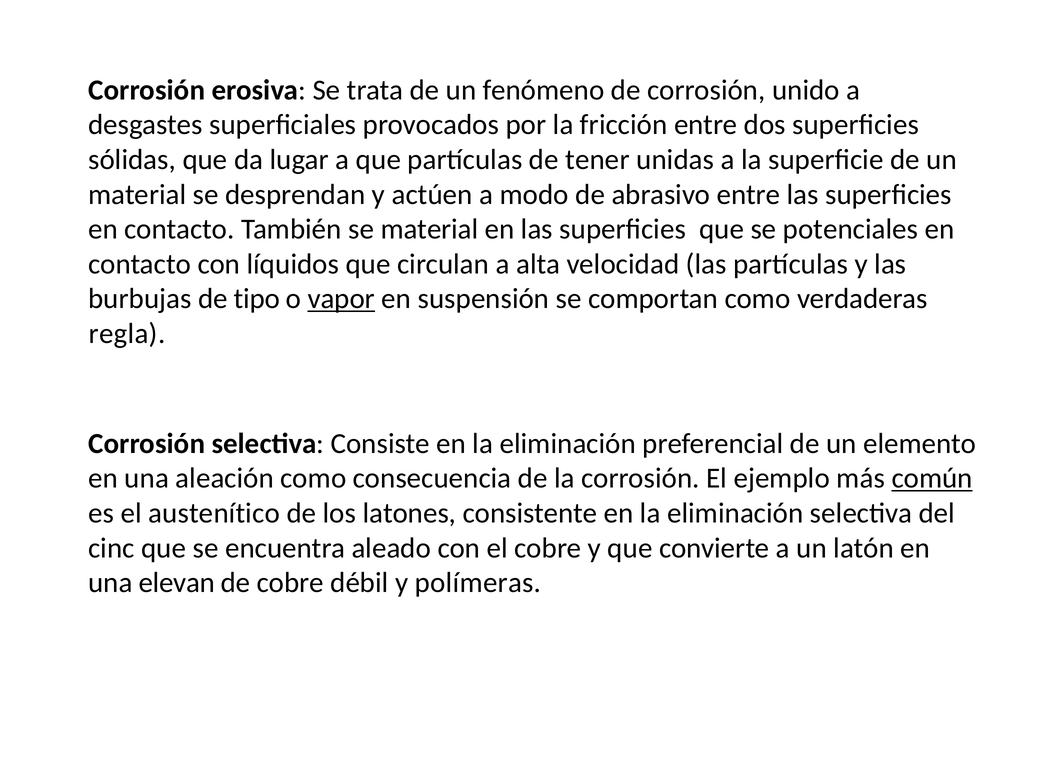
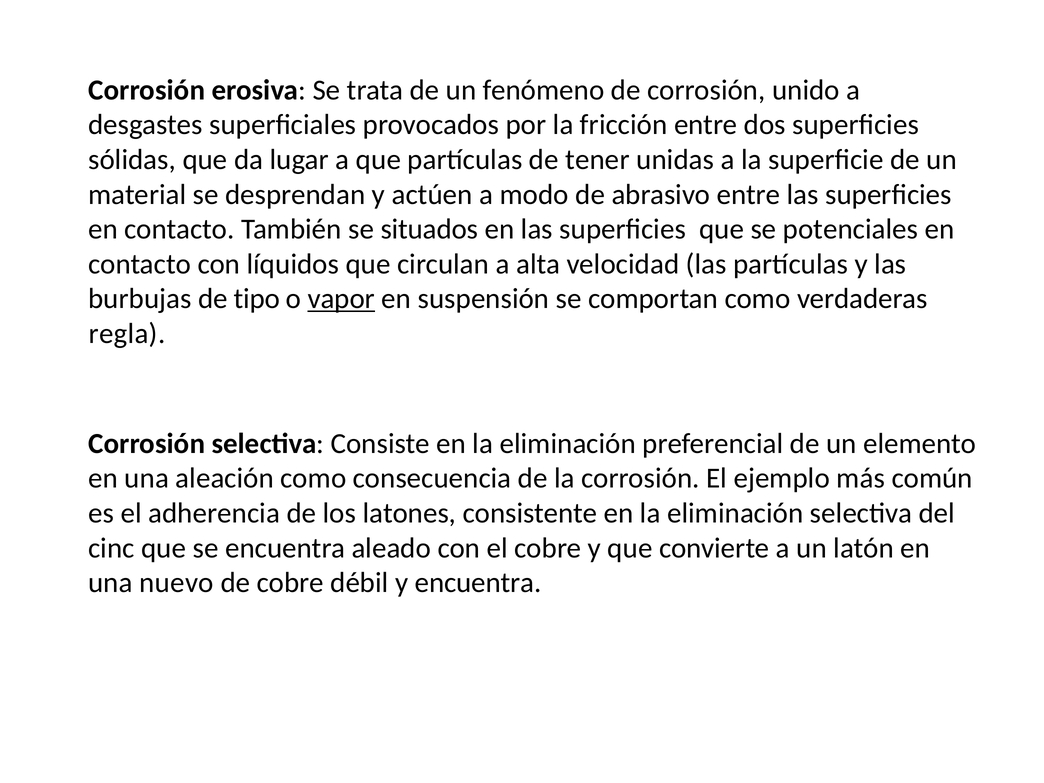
se material: material -> situados
común underline: present -> none
austenítico: austenítico -> adherencia
elevan: elevan -> nuevo
y polímeras: polímeras -> encuentra
